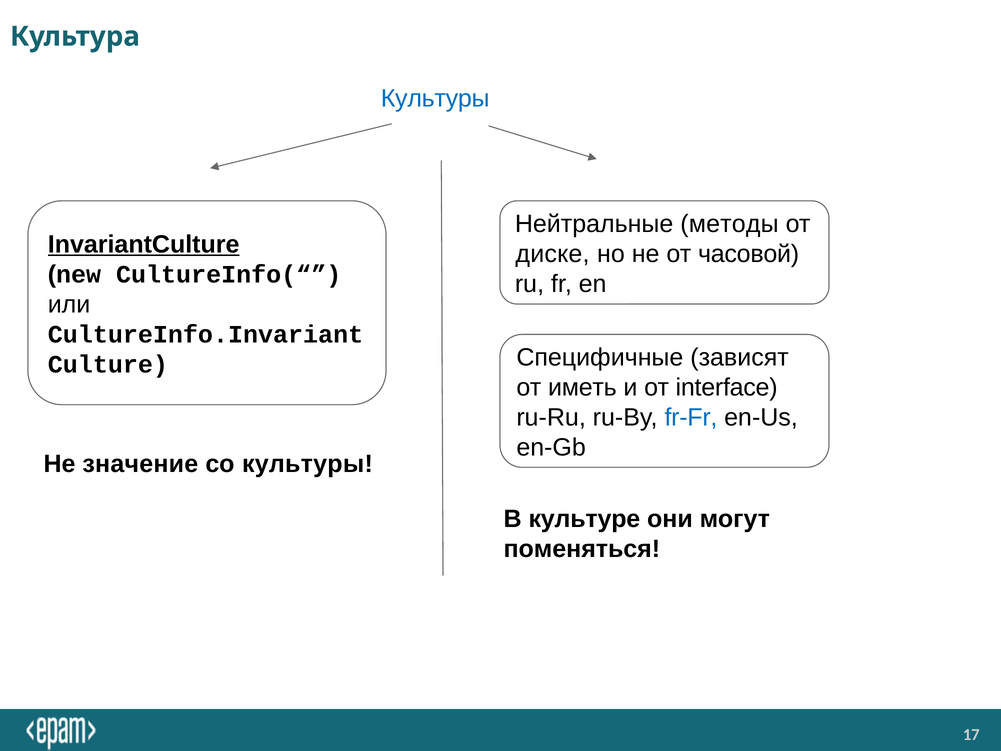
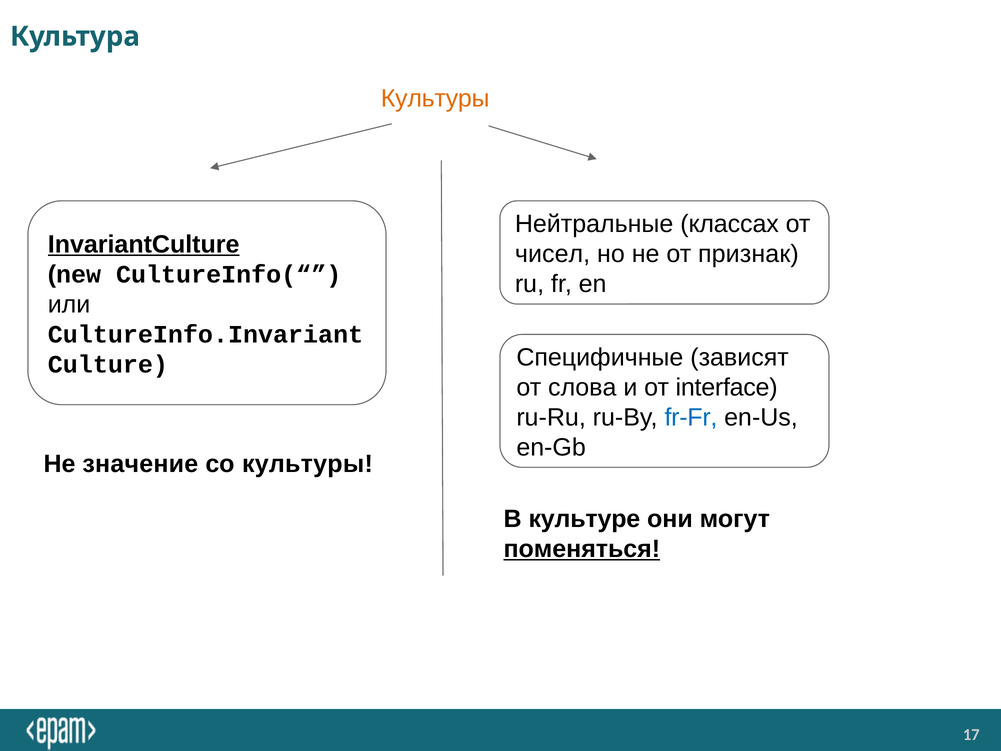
Культуры at (435, 99) colour: blue -> orange
методы: методы -> классах
диске: диске -> чисел
часовой: часовой -> признак
иметь: иметь -> слова
поменяться underline: none -> present
